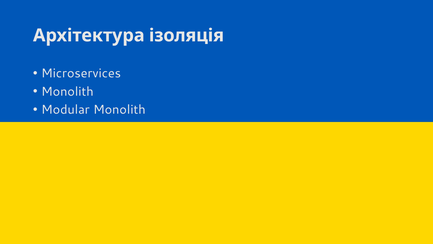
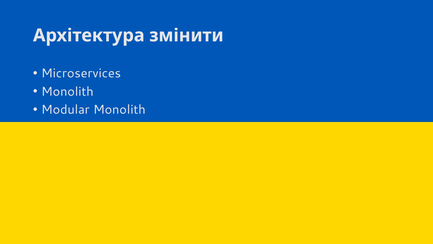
ізоляція: ізоляція -> змінити
